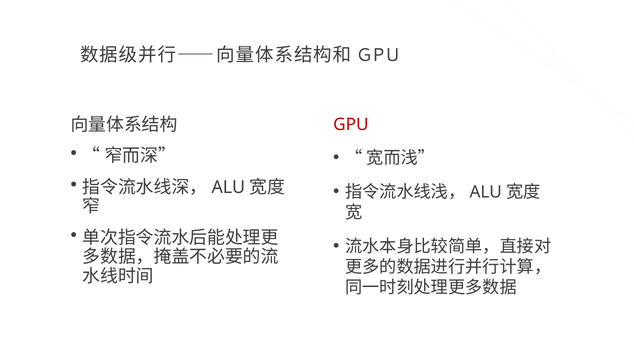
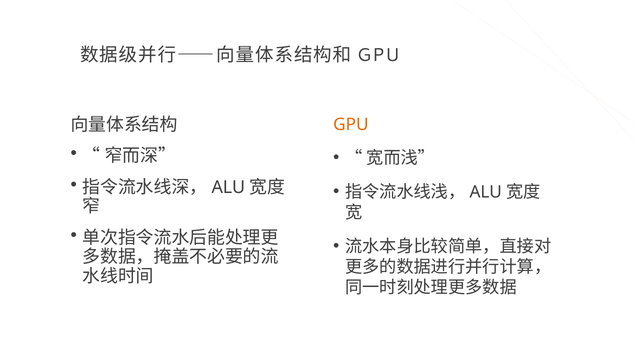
GPU at (351, 124) colour: red -> orange
